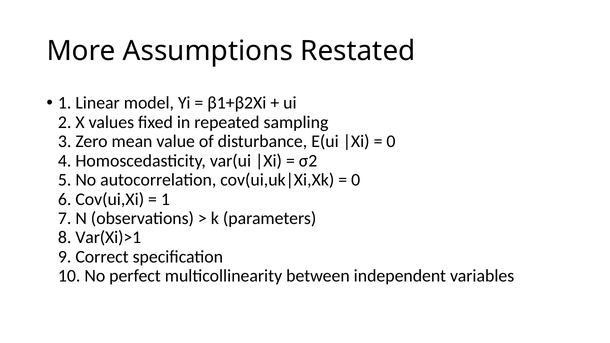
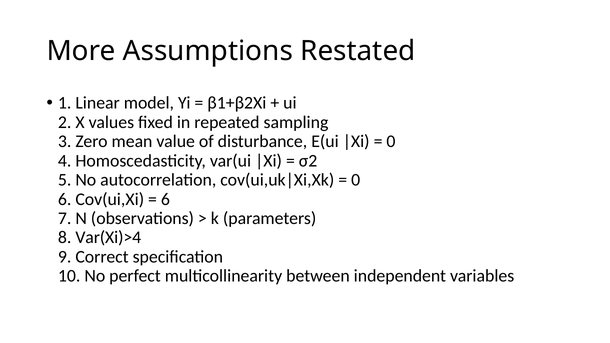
1 at (165, 199): 1 -> 6
Var(Xi)>1: Var(Xi)>1 -> Var(Xi)>4
